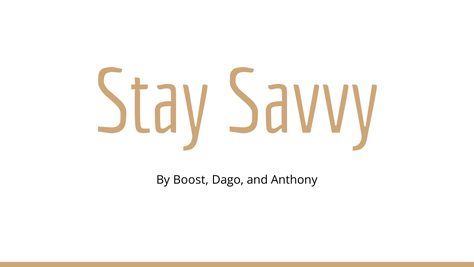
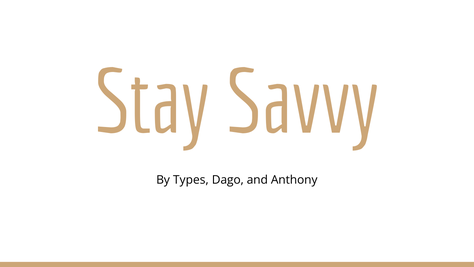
Boost: Boost -> Types
